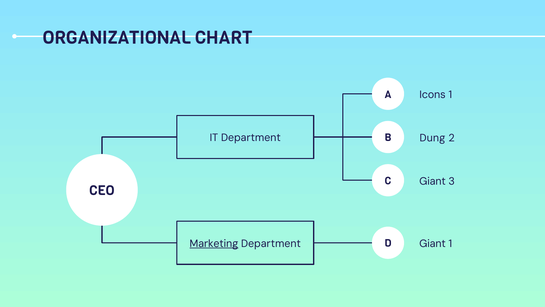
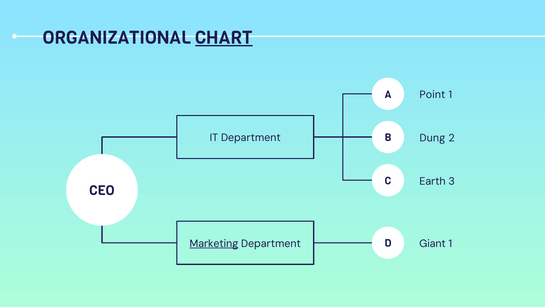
CHART underline: none -> present
Icons: Icons -> Point
Giant at (433, 181): Giant -> Earth
